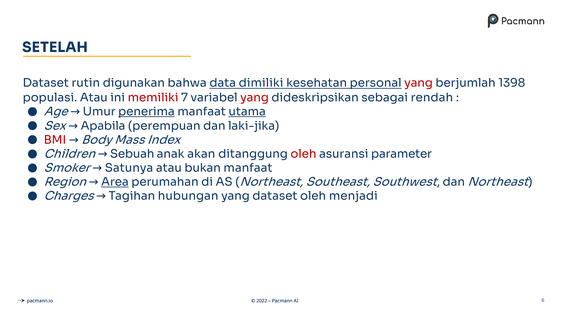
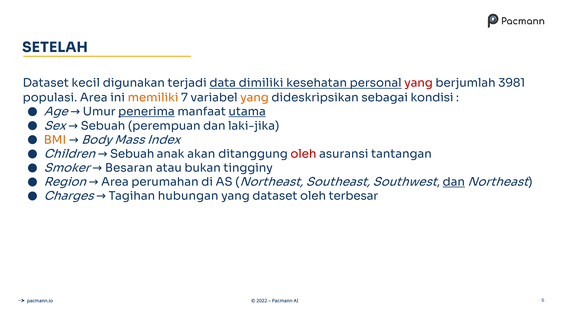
rutin: rutin -> kecil
bahwa: bahwa -> terjadi
1398: 1398 -> 3981
populasi Atau: Atau -> Area
memiliki colour: red -> orange
yang at (255, 98) colour: red -> orange
rendah: rendah -> kondisi
Sex Apabila: Apabila -> Sebuah
BMI colour: red -> orange
parameter: parameter -> tantangan
Satunya: Satunya -> Besaran
bukan manfaat: manfaat -> tingginy
Area at (115, 182) underline: present -> none
dan at (454, 182) underline: none -> present
menjadi: menjadi -> terbesar
